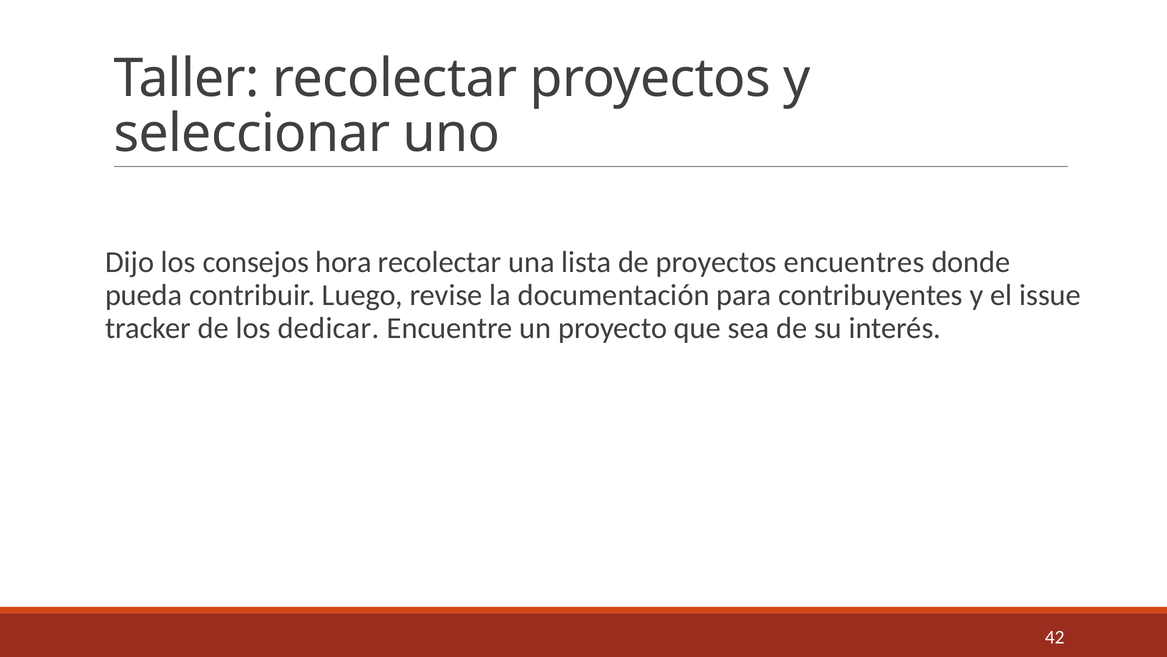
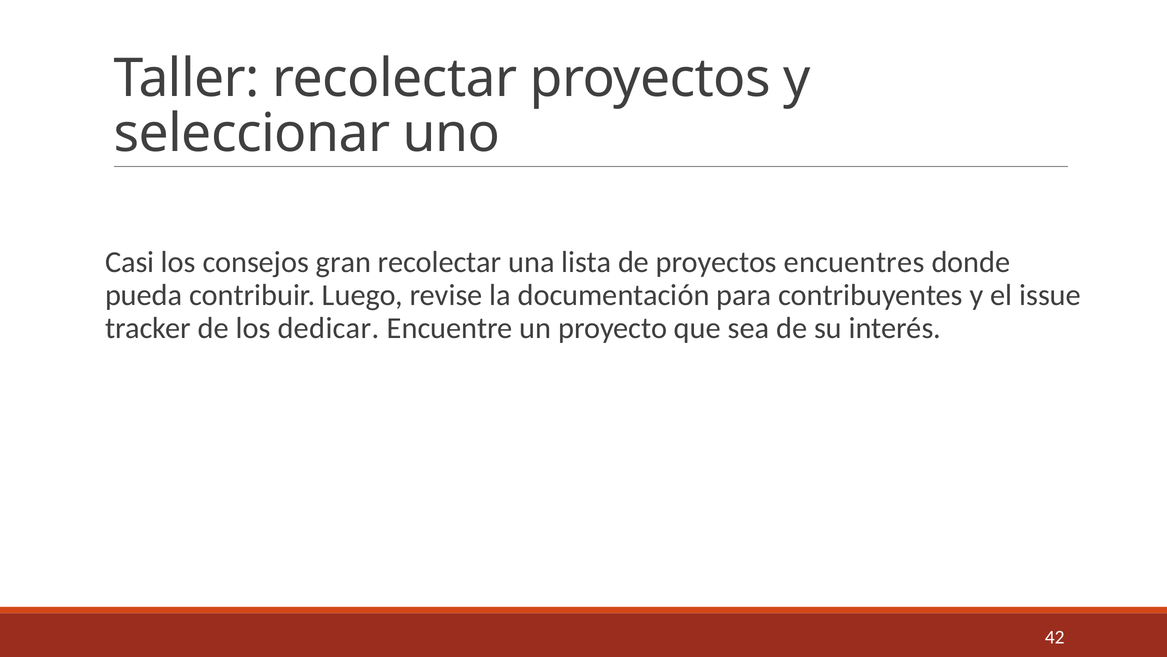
Dijo: Dijo -> Casi
hora: hora -> gran
